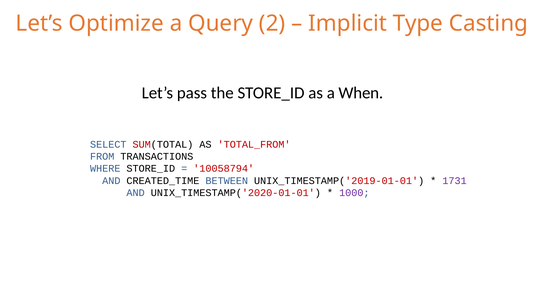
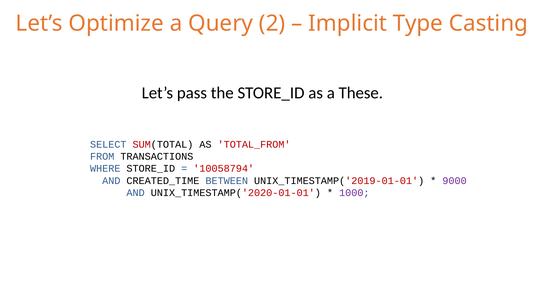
When: When -> These
1731: 1731 -> 9000
